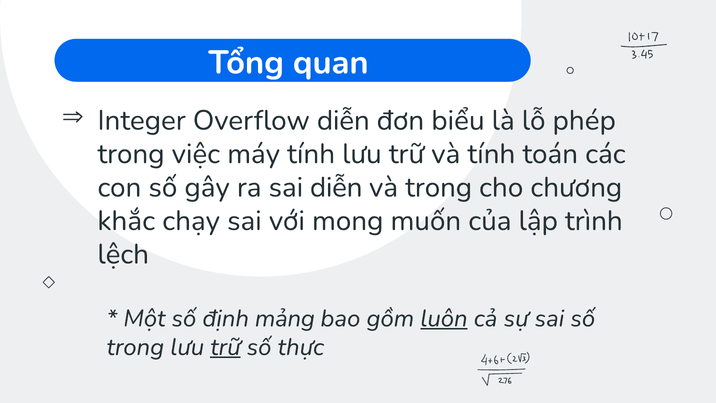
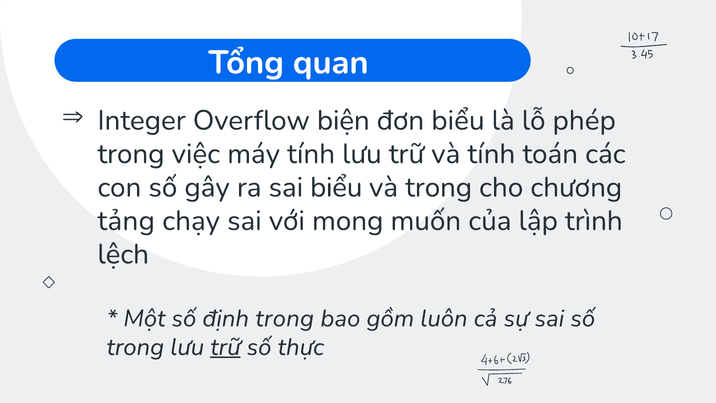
Overflow diễn: diễn -> biện
sai diễn: diễn -> biểu
khắc: khắc -> tảng
định mảng: mảng -> trong
luôn underline: present -> none
